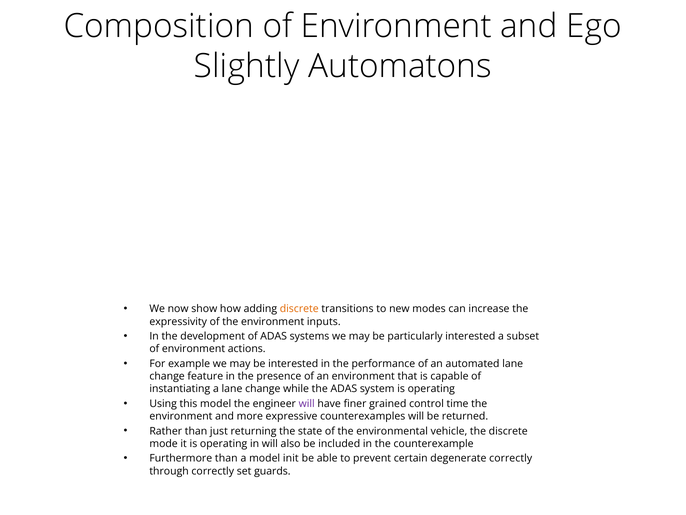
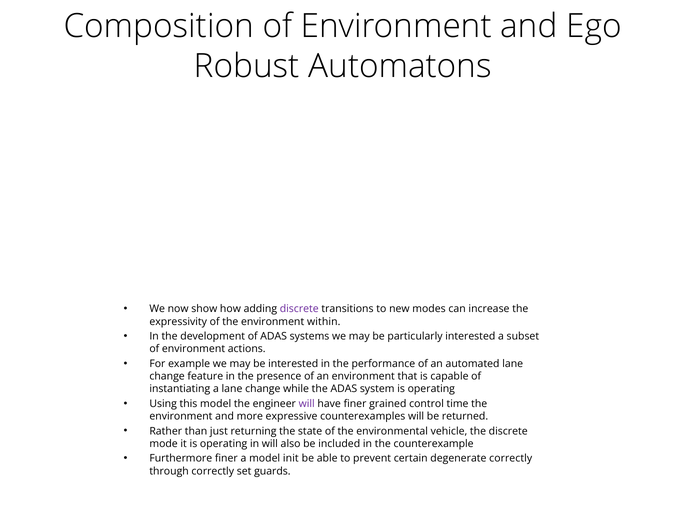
Slightly: Slightly -> Robust
discrete at (299, 309) colour: orange -> purple
inputs: inputs -> within
Furthermore than: than -> finer
